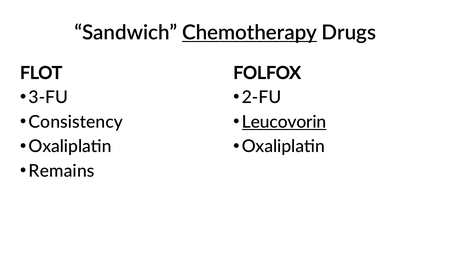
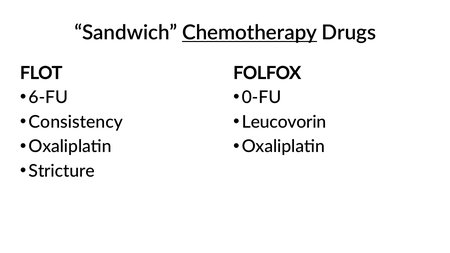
3-FU: 3-FU -> 6-FU
2-FU: 2-FU -> 0-FU
Leucovorin underline: present -> none
Remains: Remains -> Stricture
